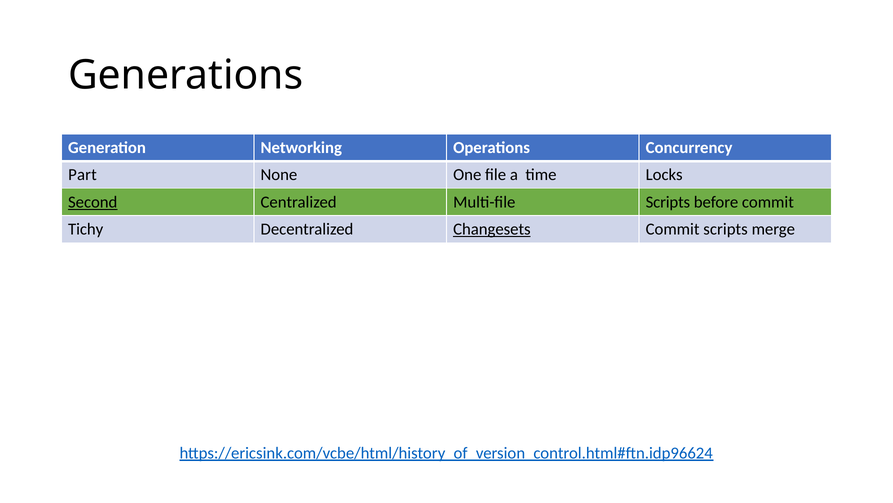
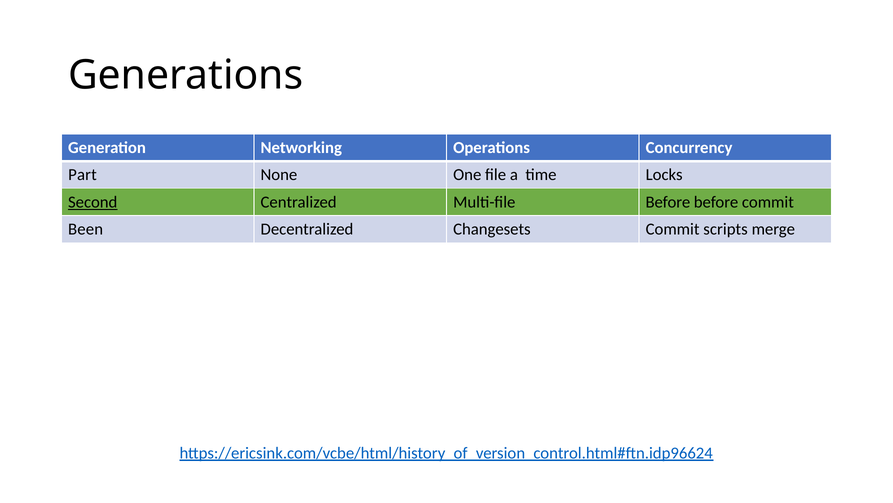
Multi-file Scripts: Scripts -> Before
Tichy: Tichy -> Been
Changesets underline: present -> none
